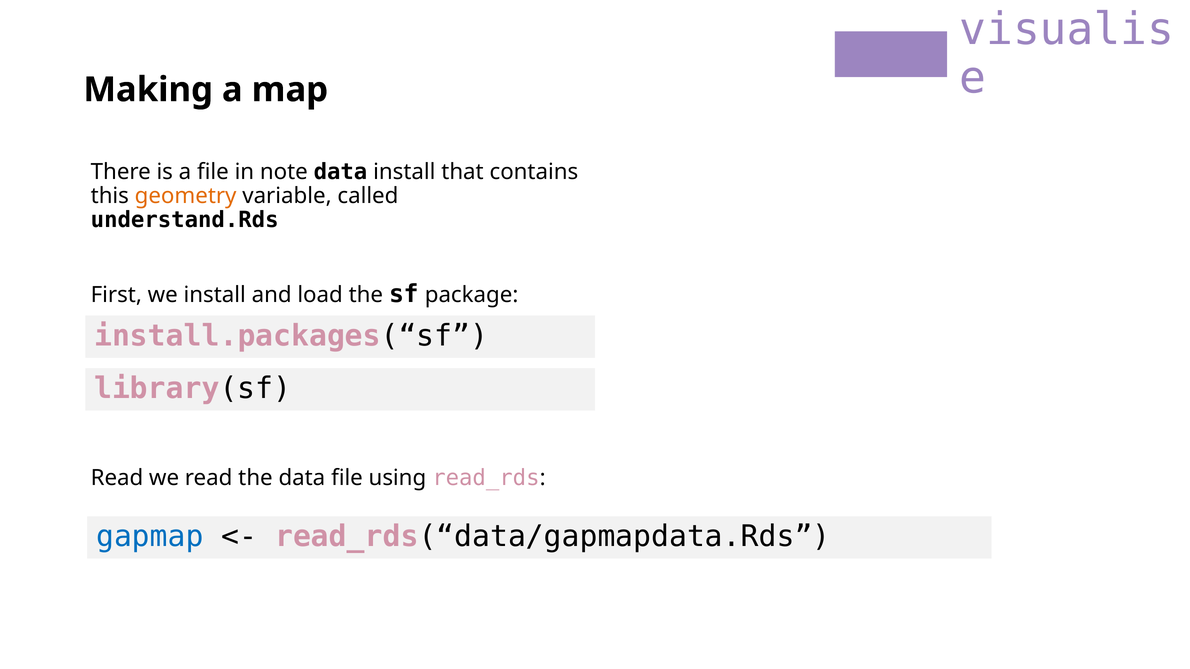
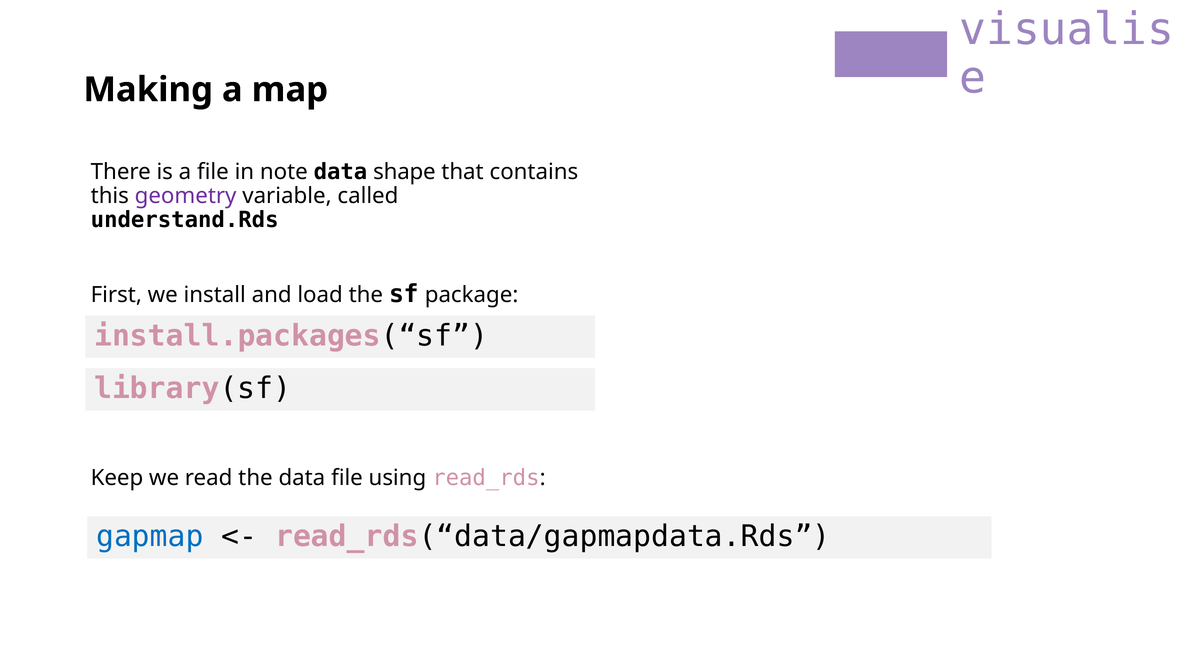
data install: install -> shape
geometry colour: orange -> purple
Read at (117, 478): Read -> Keep
